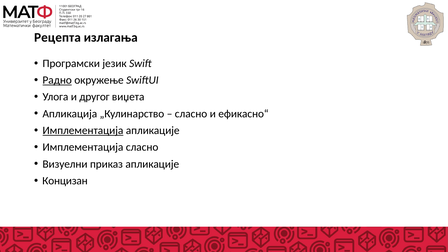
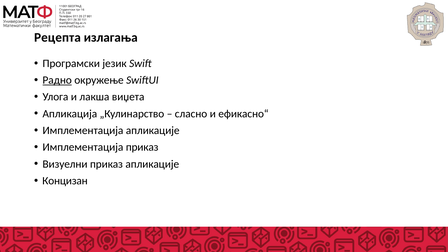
другог: другог -> лакша
Имплементација at (83, 130) underline: present -> none
Имплементација сласно: сласно -> приказ
